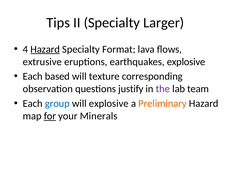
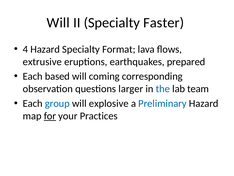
Tips at (58, 23): Tips -> Will
Larger: Larger -> Faster
Hazard at (45, 49) underline: present -> none
earthquakes explosive: explosive -> prepared
texture: texture -> coming
justify: justify -> larger
the colour: purple -> blue
Preliminary colour: orange -> blue
Minerals: Minerals -> Practices
